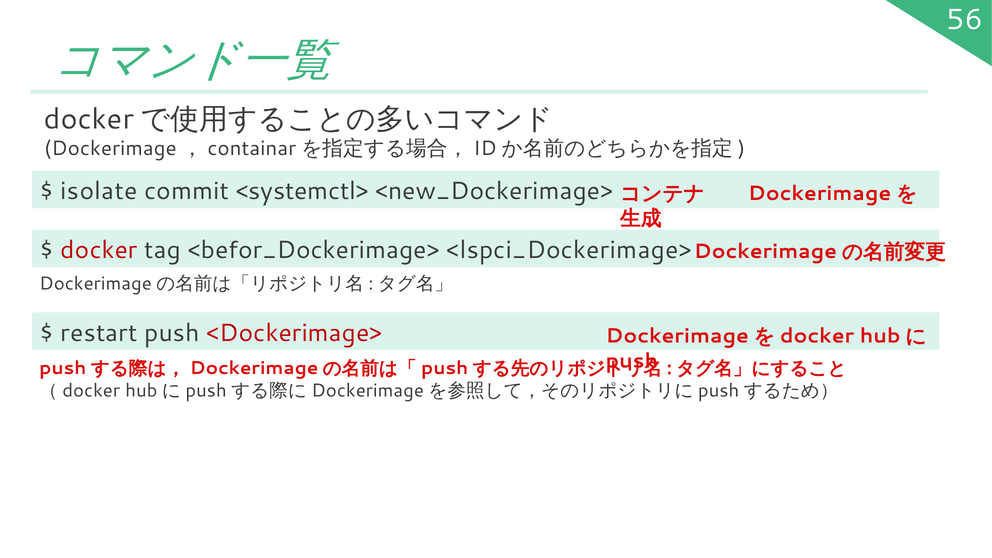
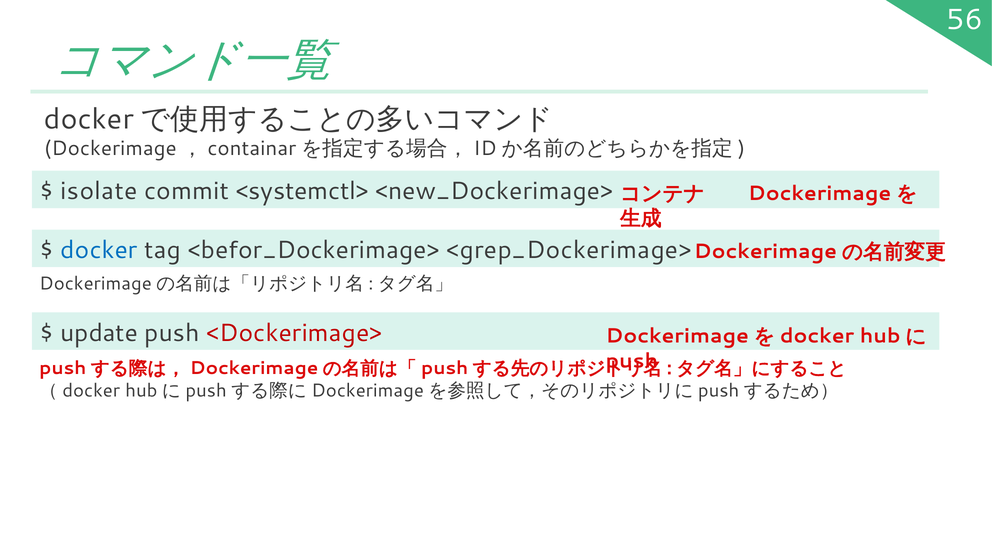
docker colour: red -> blue
<lspci_Dockerimage>: <lspci_Dockerimage> -> <grep_Dockerimage>
restart: restart -> update
